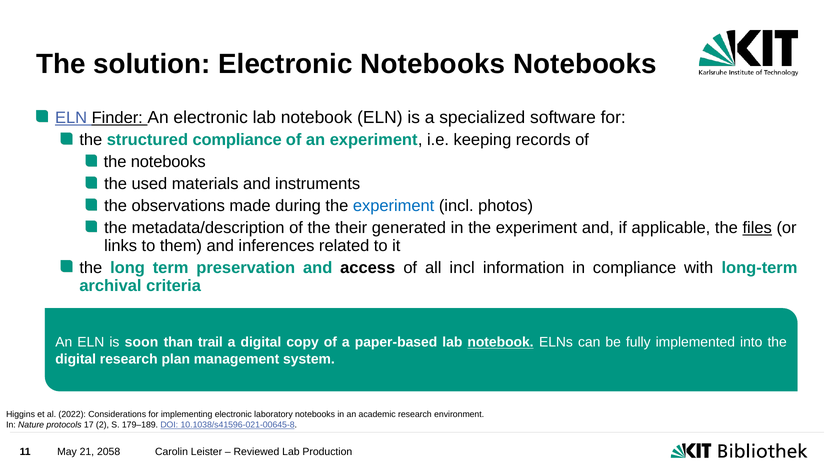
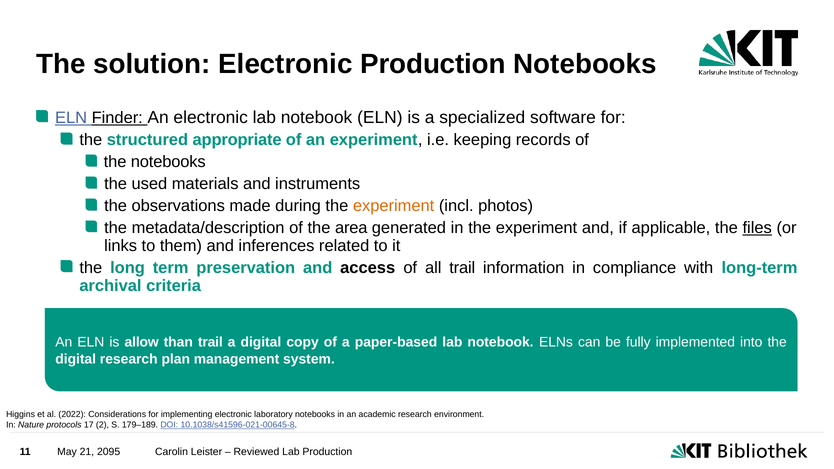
Electronic Notebooks: Notebooks -> Production
structured compliance: compliance -> appropriate
experiment at (394, 206) colour: blue -> orange
their: their -> area
all incl: incl -> trail
soon: soon -> allow
notebook at (501, 342) underline: present -> none
2058: 2058 -> 2095
